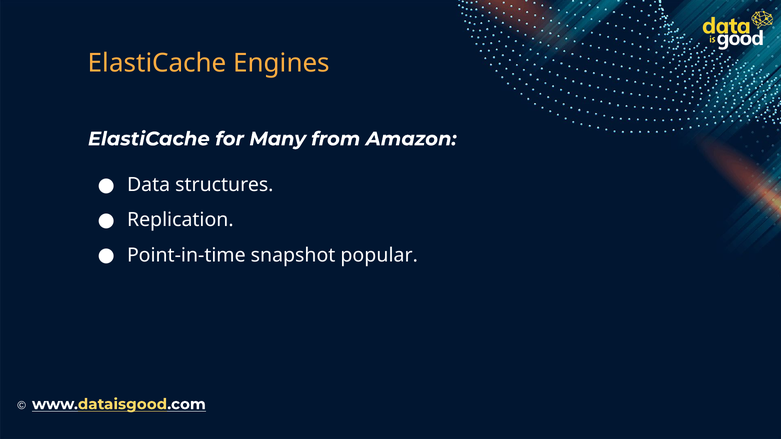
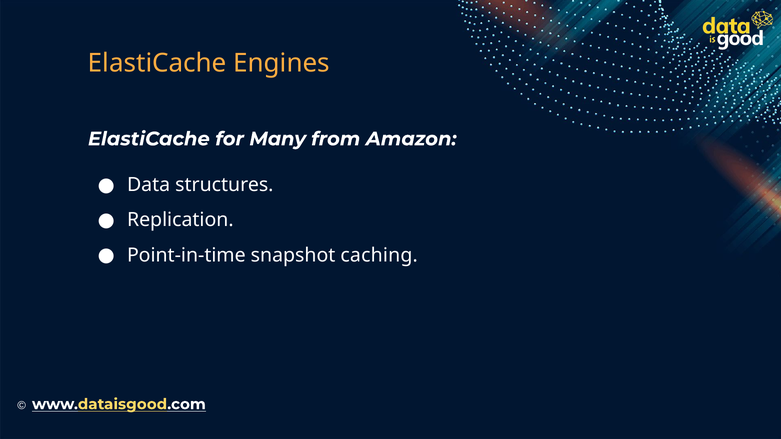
popular: popular -> caching
